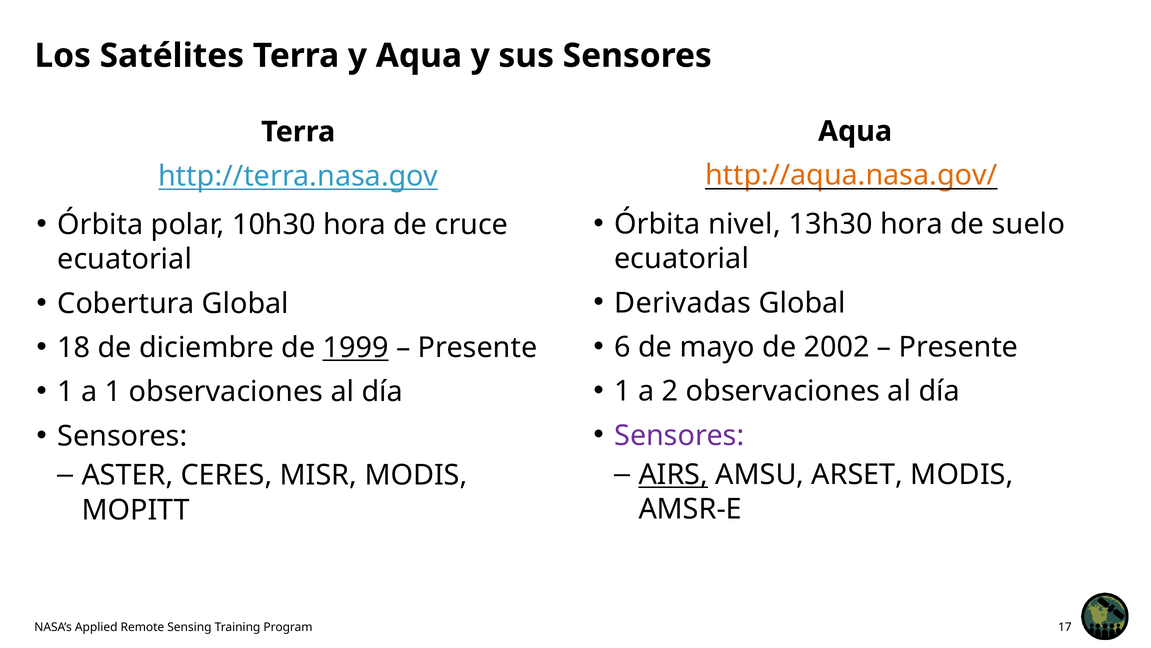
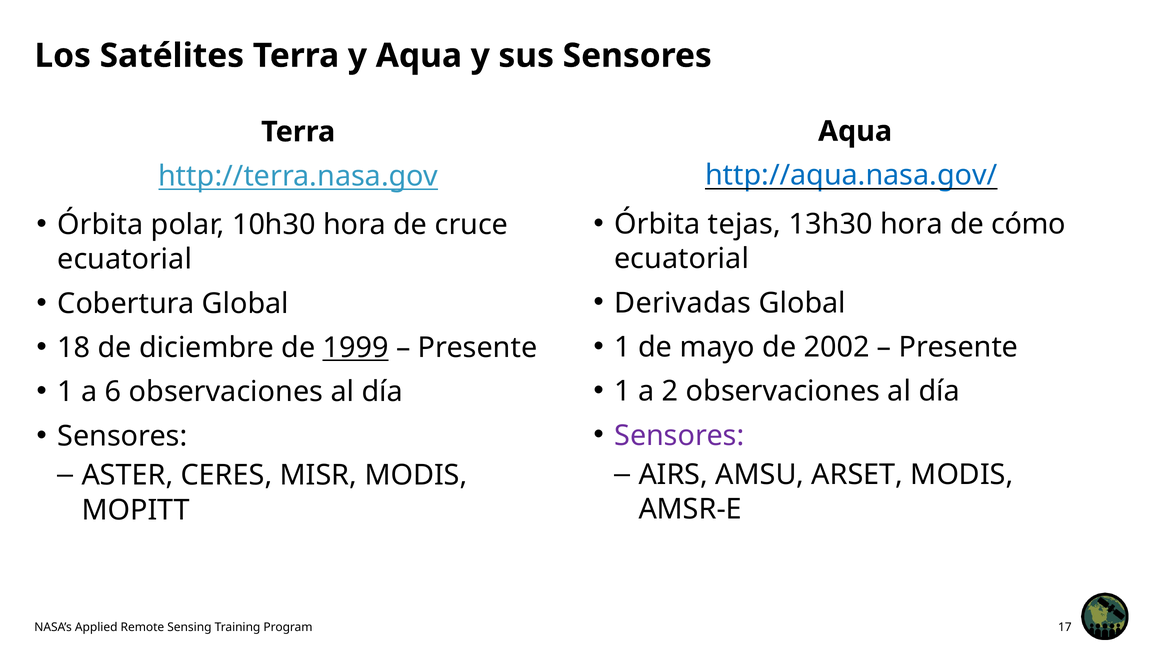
http://aqua.nasa.gov/ colour: orange -> blue
nivel: nivel -> tejas
suelo: suelo -> cómo
6 at (623, 347): 6 -> 1
a 1: 1 -> 6
AIRS underline: present -> none
